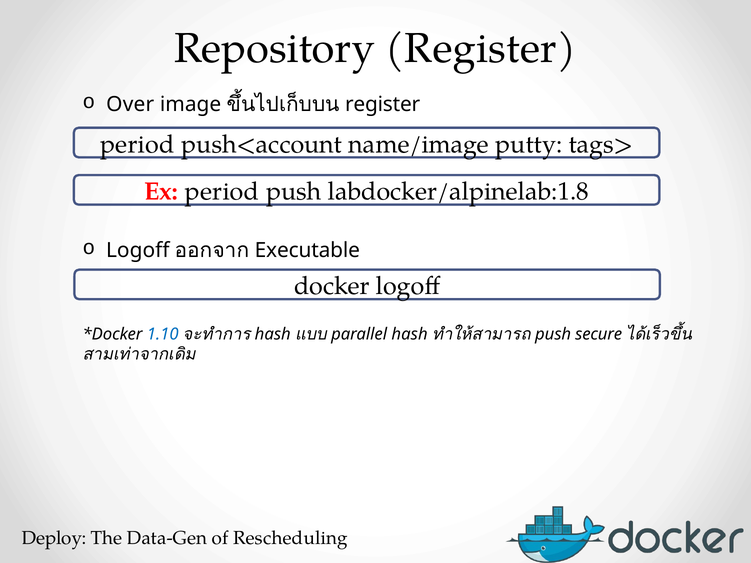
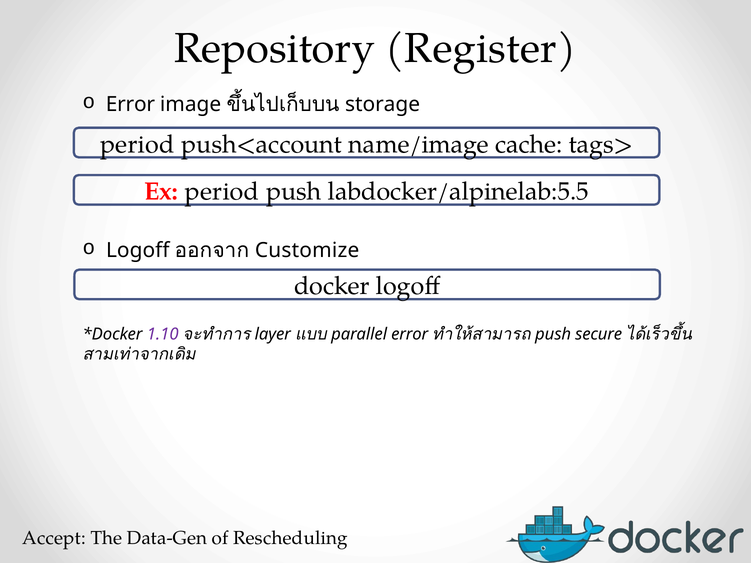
Over at (130, 104): Over -> Error
register at (383, 104): register -> storage
putty: putty -> cache
labdocker/alpinelab:1.8: labdocker/alpinelab:1.8 -> labdocker/alpinelab:5.5
Executable: Executable -> Customize
1.10 colour: blue -> purple
hash at (273, 334): hash -> layer
parallel hash: hash -> error
Deploy: Deploy -> Accept
